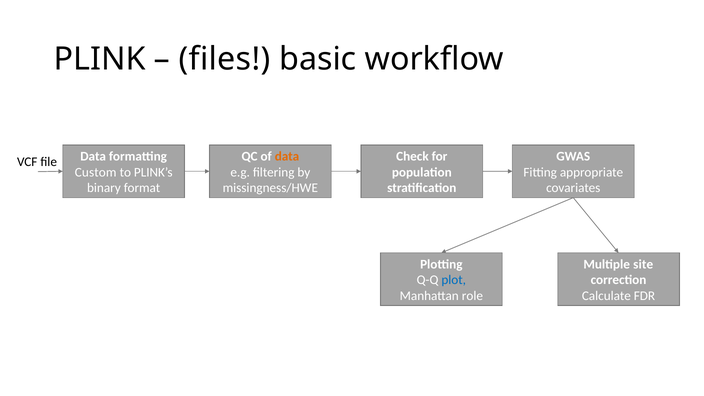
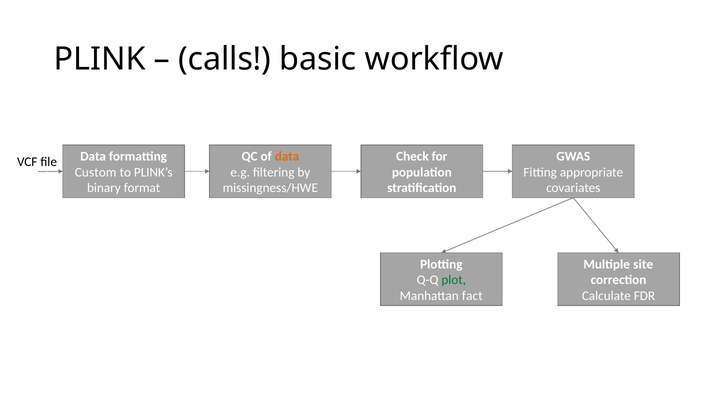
files: files -> calls
plot colour: blue -> green
role: role -> fact
